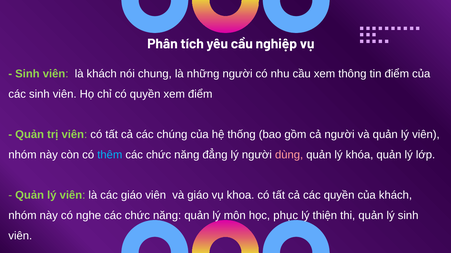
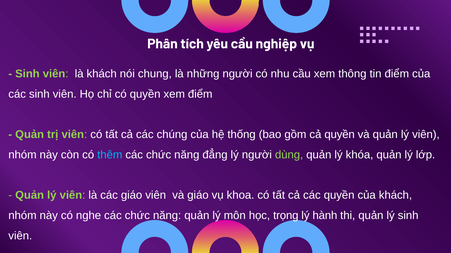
cả người: người -> quyền
dùng colour: pink -> light green
phục: phục -> trọng
thiện: thiện -> hành
